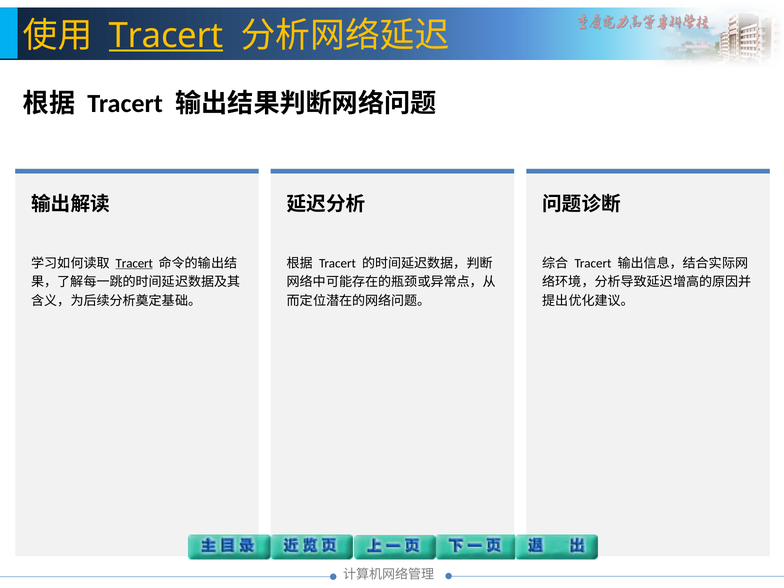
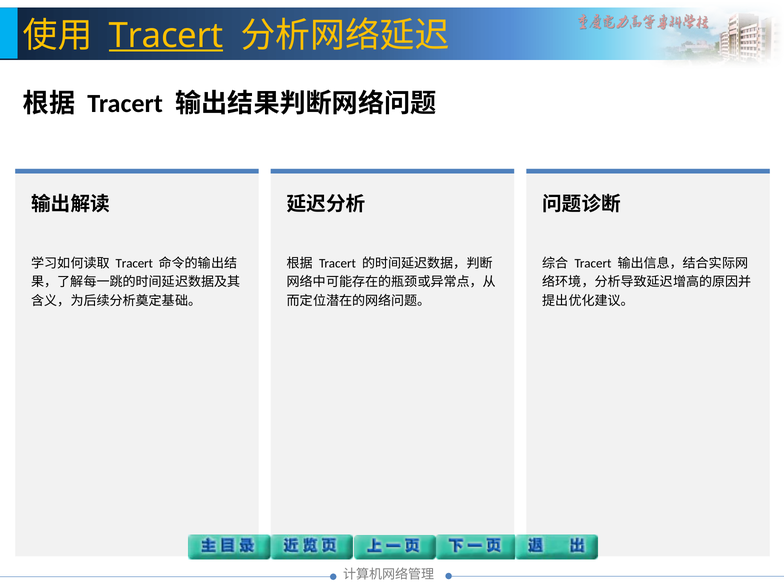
Tracert at (134, 263) underline: present -> none
